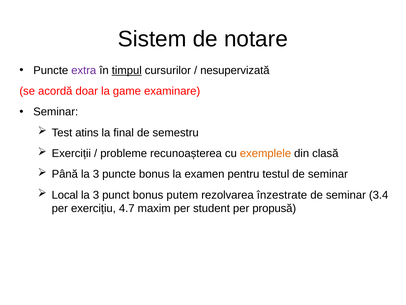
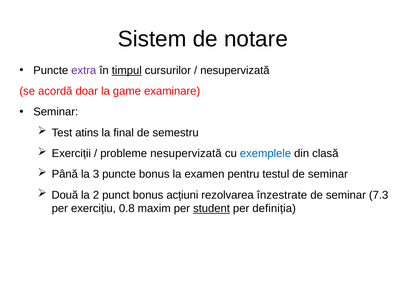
probleme recunoașterea: recunoașterea -> nesupervizată
exemplele colour: orange -> blue
Local: Local -> Două
3 at (96, 195): 3 -> 2
putem: putem -> acțiuni
3.4: 3.4 -> 7.3
4.7: 4.7 -> 0.8
student underline: none -> present
propusă: propusă -> definiția
